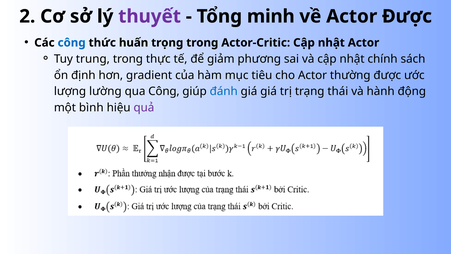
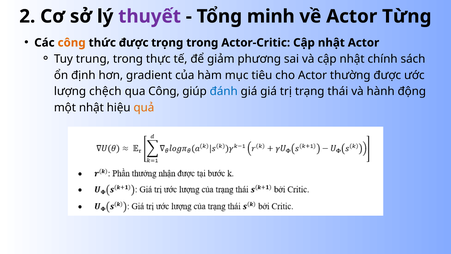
Actor Được: Được -> Từng
công at (72, 43) colour: blue -> orange
thức huấn: huấn -> được
lường: lường -> chệch
một bình: bình -> nhật
quả colour: purple -> orange
